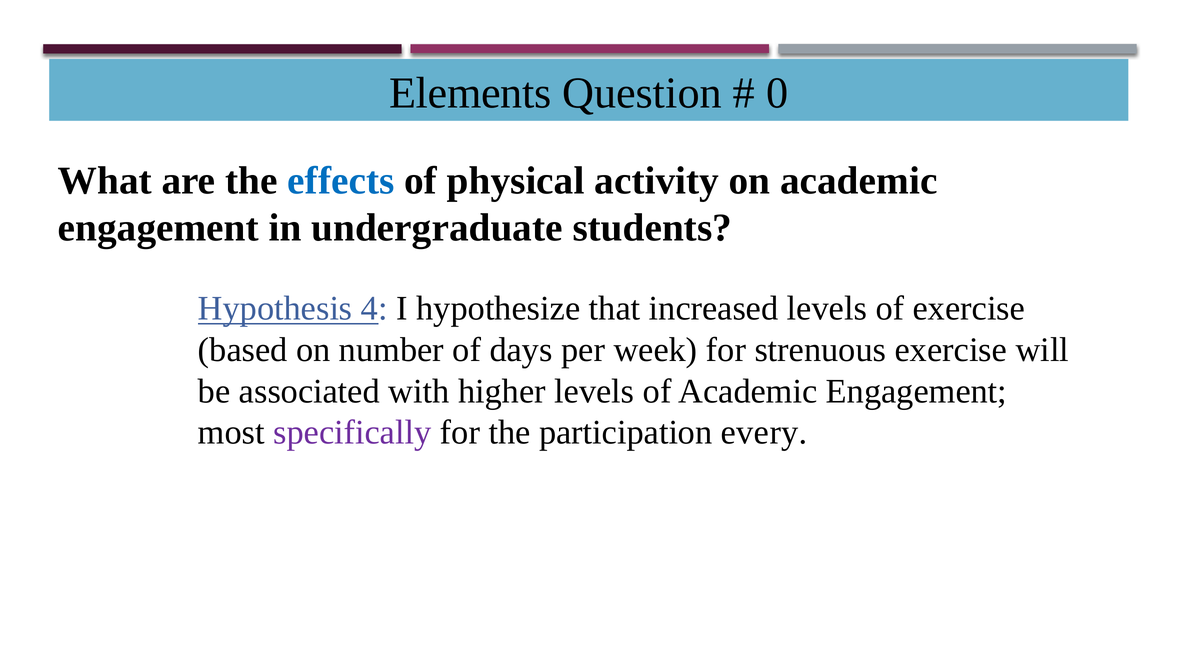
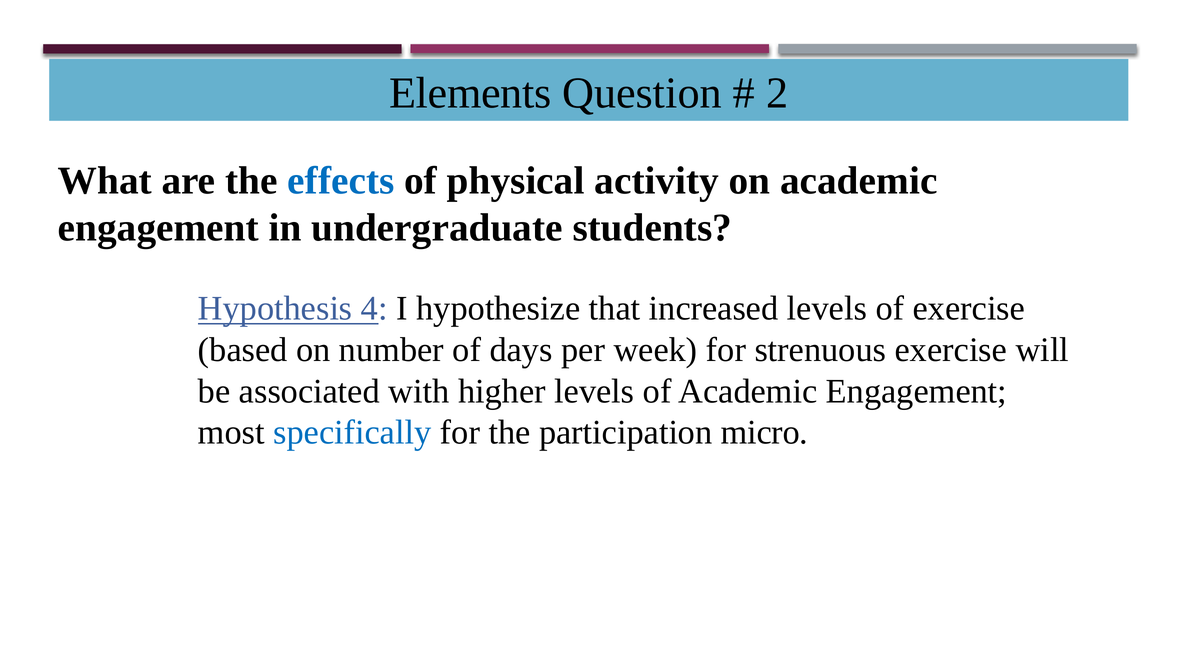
0: 0 -> 2
specifically colour: purple -> blue
every: every -> micro
